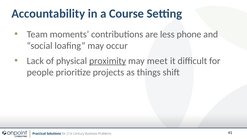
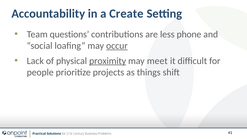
Course: Course -> Create
moments: moments -> questions
occur underline: none -> present
